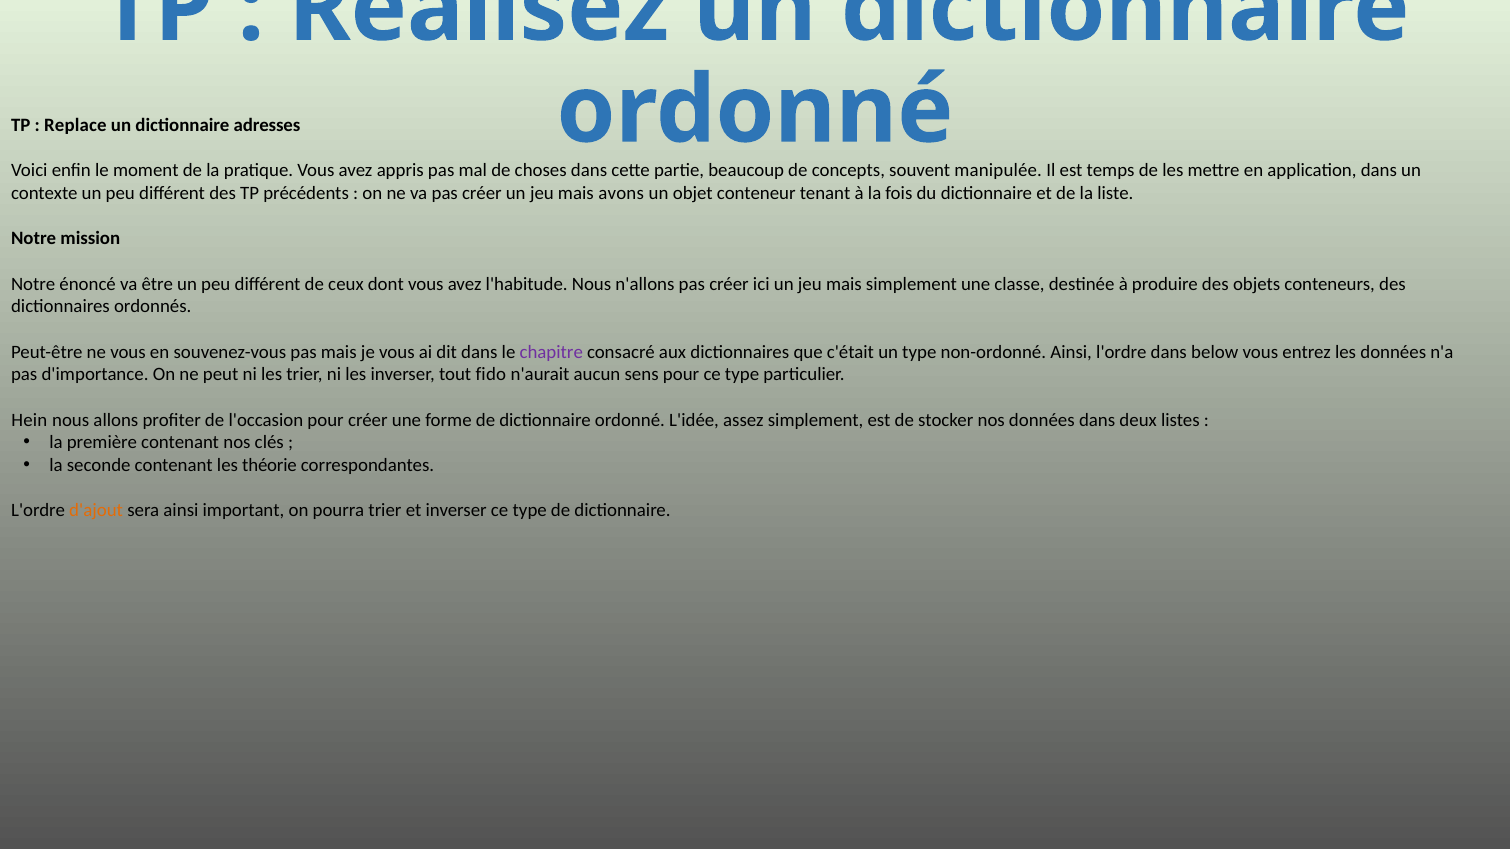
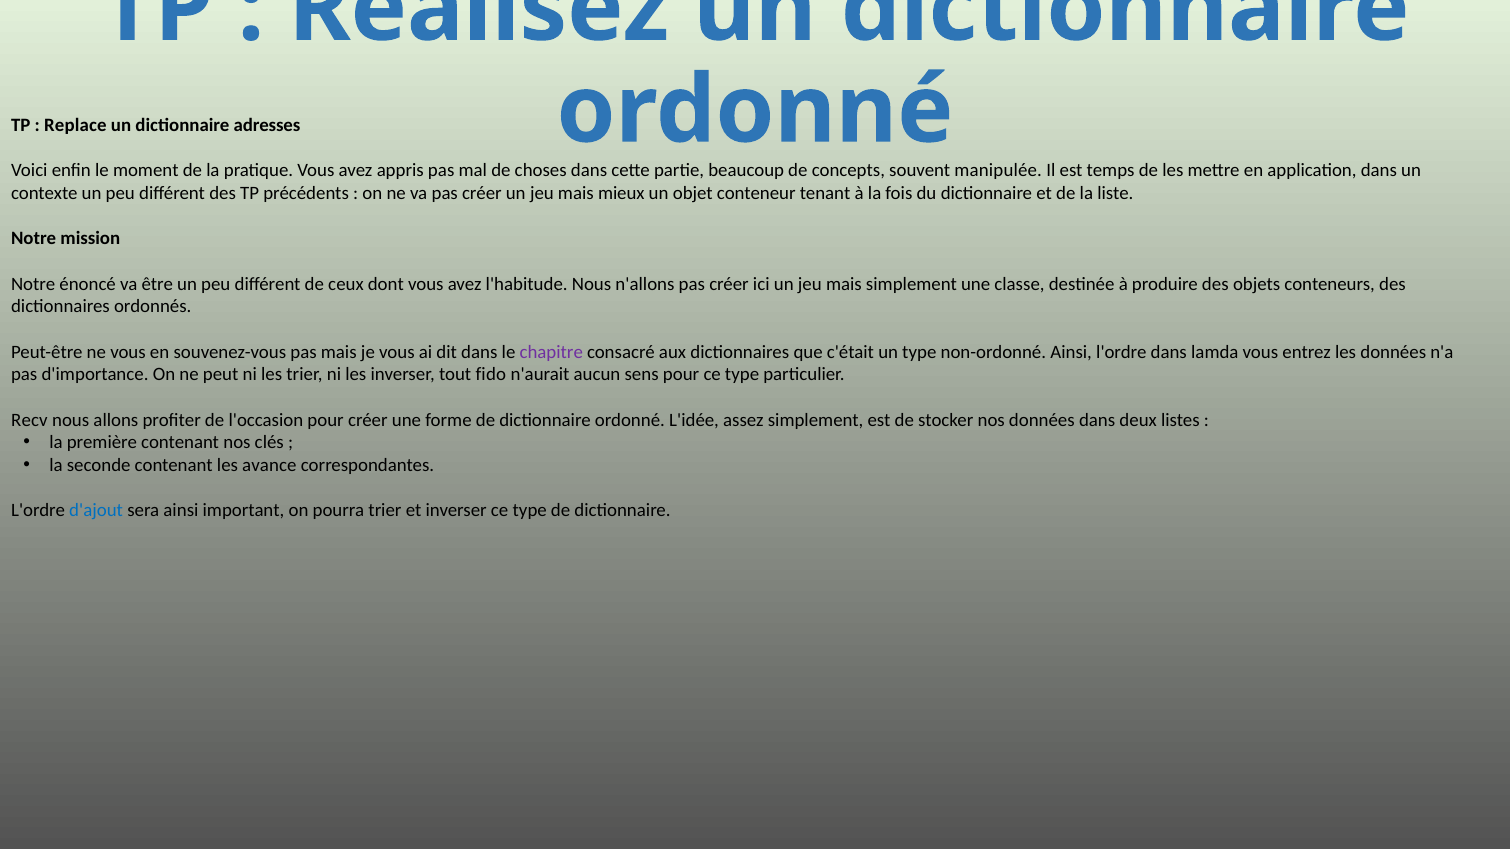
avons: avons -> mieux
below: below -> lamda
Hein: Hein -> Recv
théorie: théorie -> avance
d'ajout colour: orange -> blue
